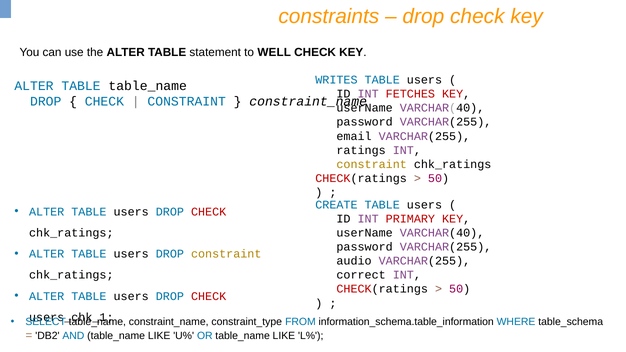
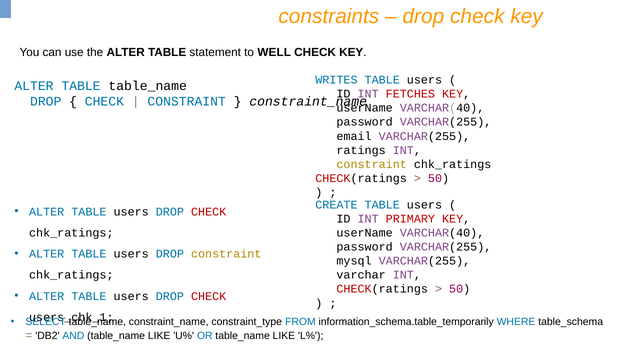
audio: audio -> mysql
correct: correct -> varchar
information_schema.table_information: information_schema.table_information -> information_schema.table_temporarily
